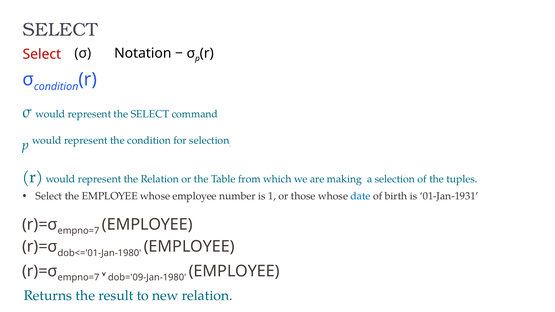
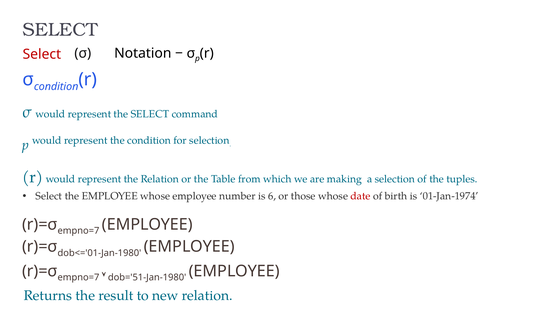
1: 1 -> 6
date colour: blue -> red
01-Jan-1931: 01-Jan-1931 -> 01-Jan-1974
dob='09-Jan-1980: dob='09-Jan-1980 -> dob='51-Jan-1980
